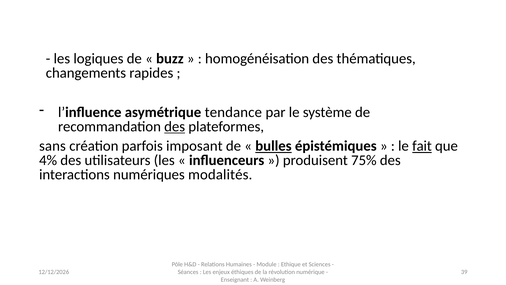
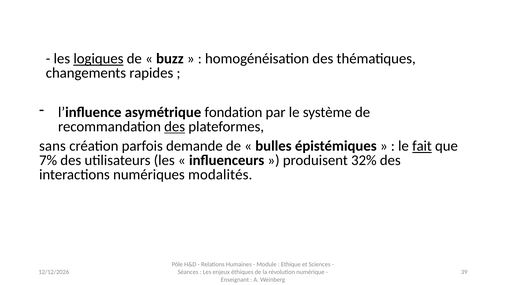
logiques underline: none -> present
tendance: tendance -> fondation
imposant: imposant -> demande
bulles underline: present -> none
4%: 4% -> 7%
75%: 75% -> 32%
